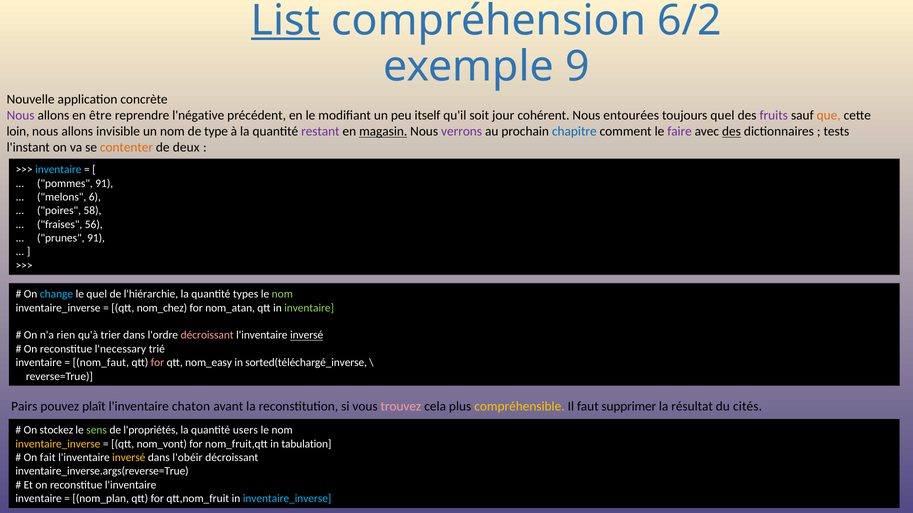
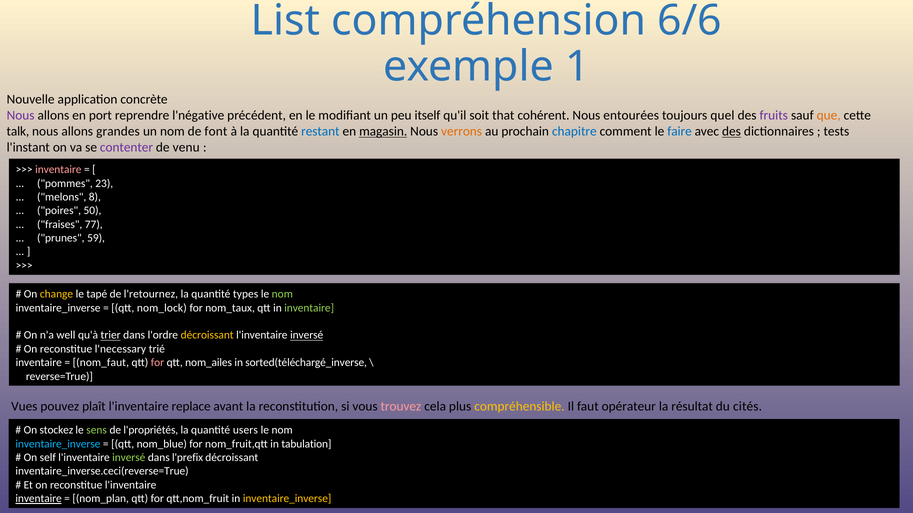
List underline: present -> none
6/2: 6/2 -> 6/6
9: 9 -> 1
être: être -> port
jour: jour -> that
loin: loin -> talk
invisible: invisible -> grandes
type: type -> font
restant colour: purple -> blue
verrons colour: purple -> orange
faire colour: purple -> blue
contenter colour: orange -> purple
deux: deux -> venu
inventaire at (58, 170) colour: light blue -> pink
pommes 91: 91 -> 23
6: 6 -> 8
58: 58 -> 50
56: 56 -> 77
prunes 91: 91 -> 59
change colour: light blue -> yellow
le quel: quel -> tapé
l'hiérarchie: l'hiérarchie -> l'retournez
nom_chez: nom_chez -> nom_lock
nom_atan: nom_atan -> nom_taux
rien: rien -> well
trier underline: none -> present
décroissant at (207, 336) colour: pink -> yellow
nom_easy: nom_easy -> nom_ailes
Pairs: Pairs -> Vues
chaton: chaton -> replace
supprimer: supprimer -> opérateur
inventaire_inverse at (58, 444) colour: yellow -> light blue
nom_vont: nom_vont -> nom_blue
fait: fait -> self
inversé at (129, 458) colour: yellow -> light green
l'obéir: l'obéir -> l'prefix
inventaire_inverse.args(reverse=True: inventaire_inverse.args(reverse=True -> inventaire_inverse.ceci(reverse=True
inventaire at (39, 499) underline: none -> present
inventaire_inverse at (287, 499) colour: light blue -> yellow
